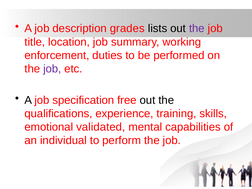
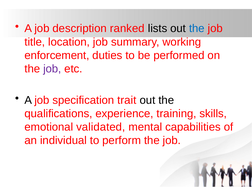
grades: grades -> ranked
the at (197, 28) colour: purple -> blue
free: free -> trait
